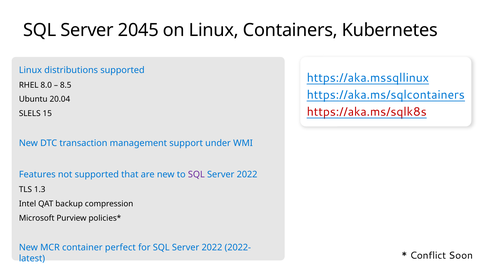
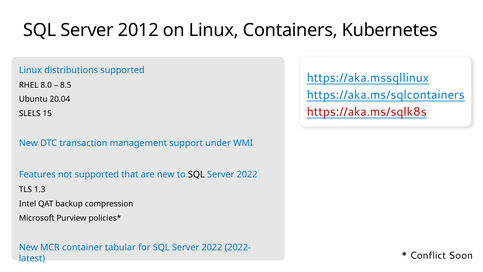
2045: 2045 -> 2012
SQL at (196, 174) colour: purple -> black
perfect: perfect -> tabular
